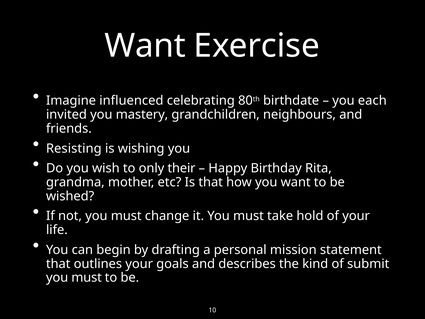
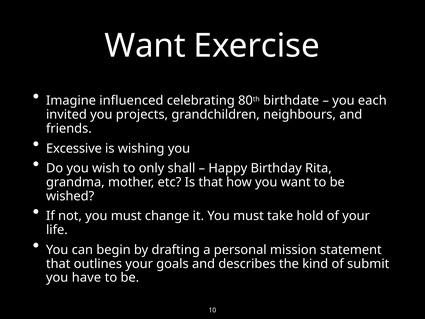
mastery: mastery -> projects
Resisting: Resisting -> Excessive
their: their -> shall
must at (87, 277): must -> have
